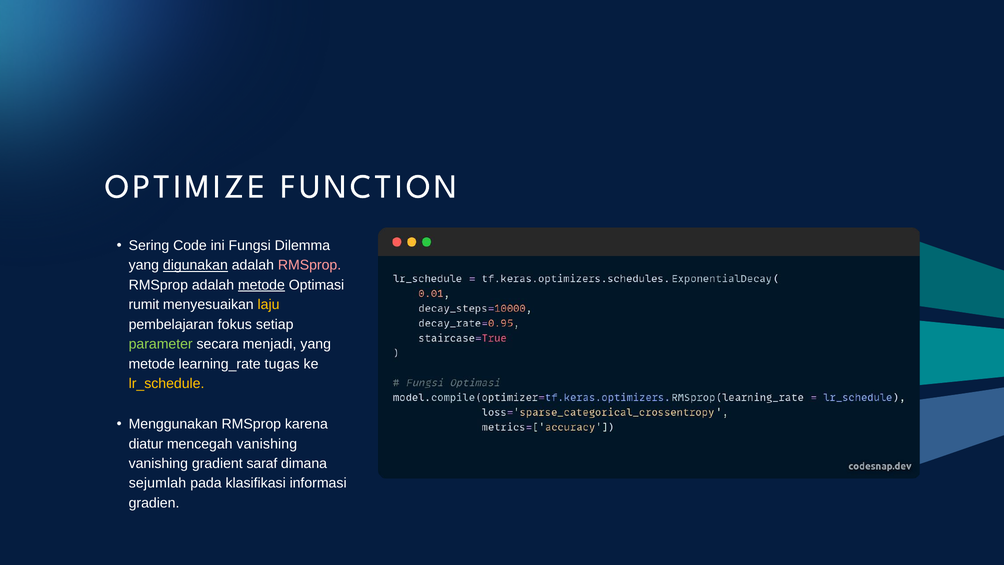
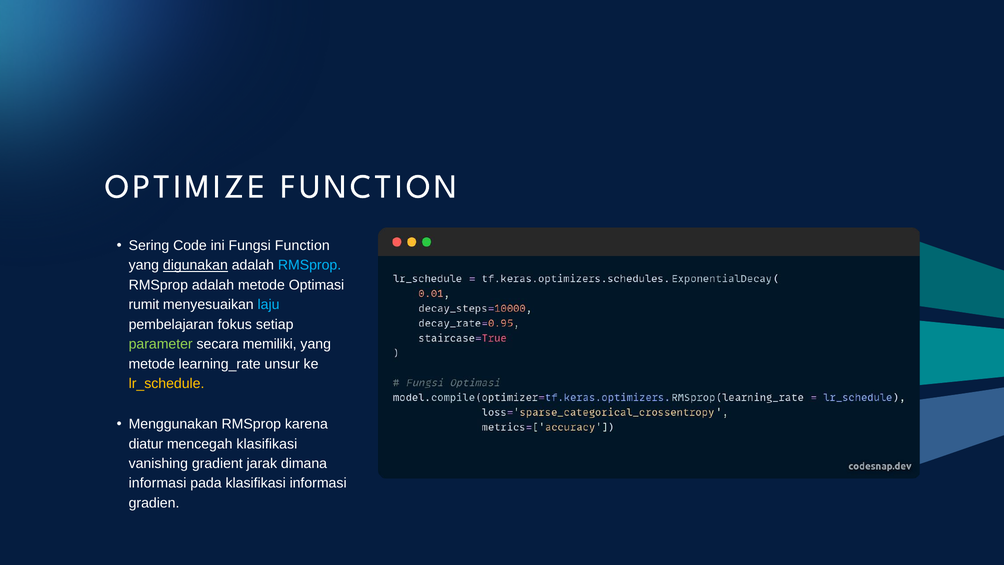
Fungsi Dilemma: Dilemma -> Function
RMSprop at (310, 265) colour: pink -> light blue
metode at (261, 285) underline: present -> none
laju colour: yellow -> light blue
menjadi: menjadi -> memiliki
tugas: tugas -> unsur
mencegah vanishing: vanishing -> klasifikasi
saraf: saraf -> jarak
sejumlah at (157, 483): sejumlah -> informasi
